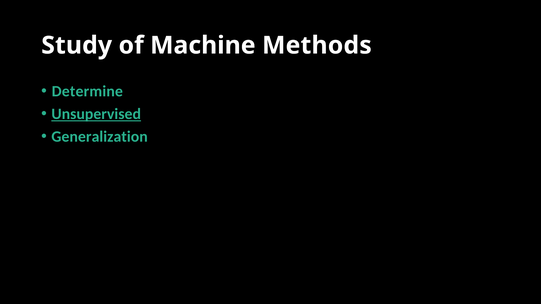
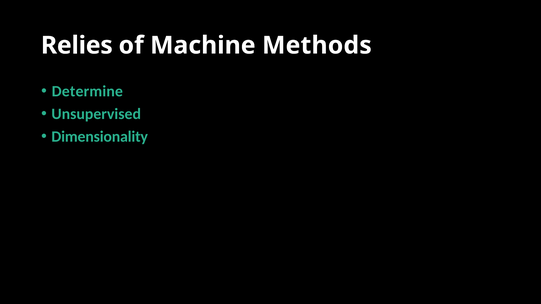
Study: Study -> Relies
Unsupervised underline: present -> none
Generalization: Generalization -> Dimensionality
